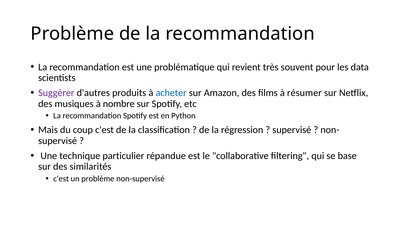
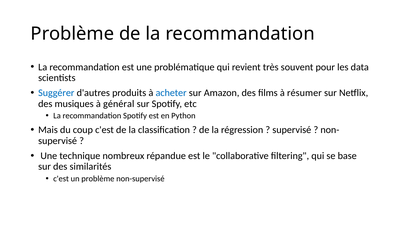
Suggérer colour: purple -> blue
nombre: nombre -> général
particulier: particulier -> nombreux
